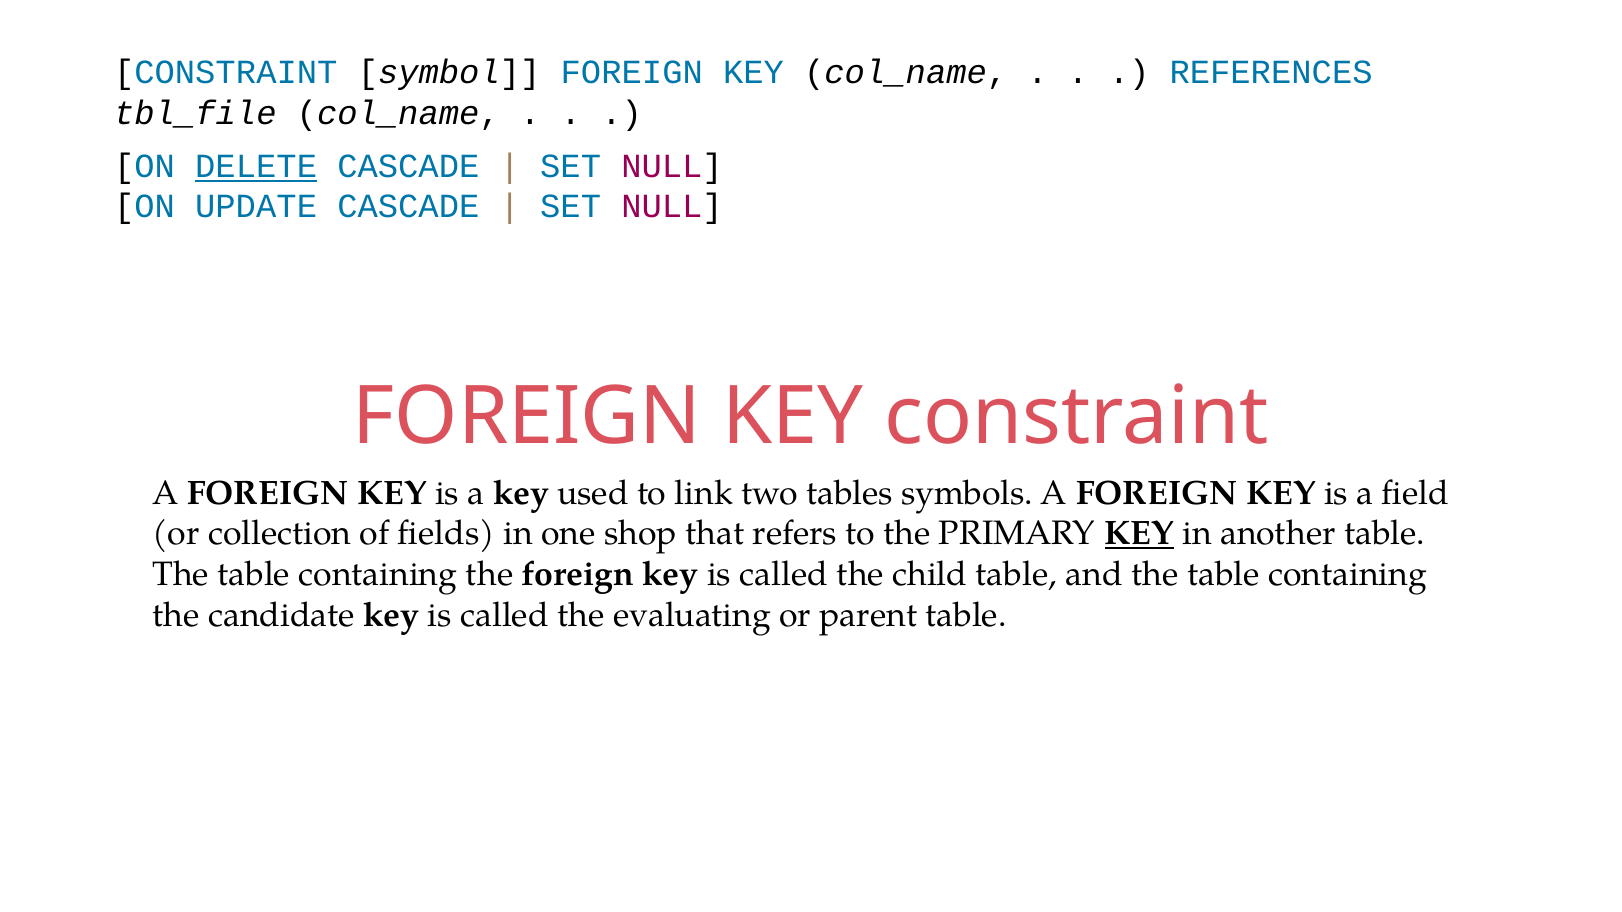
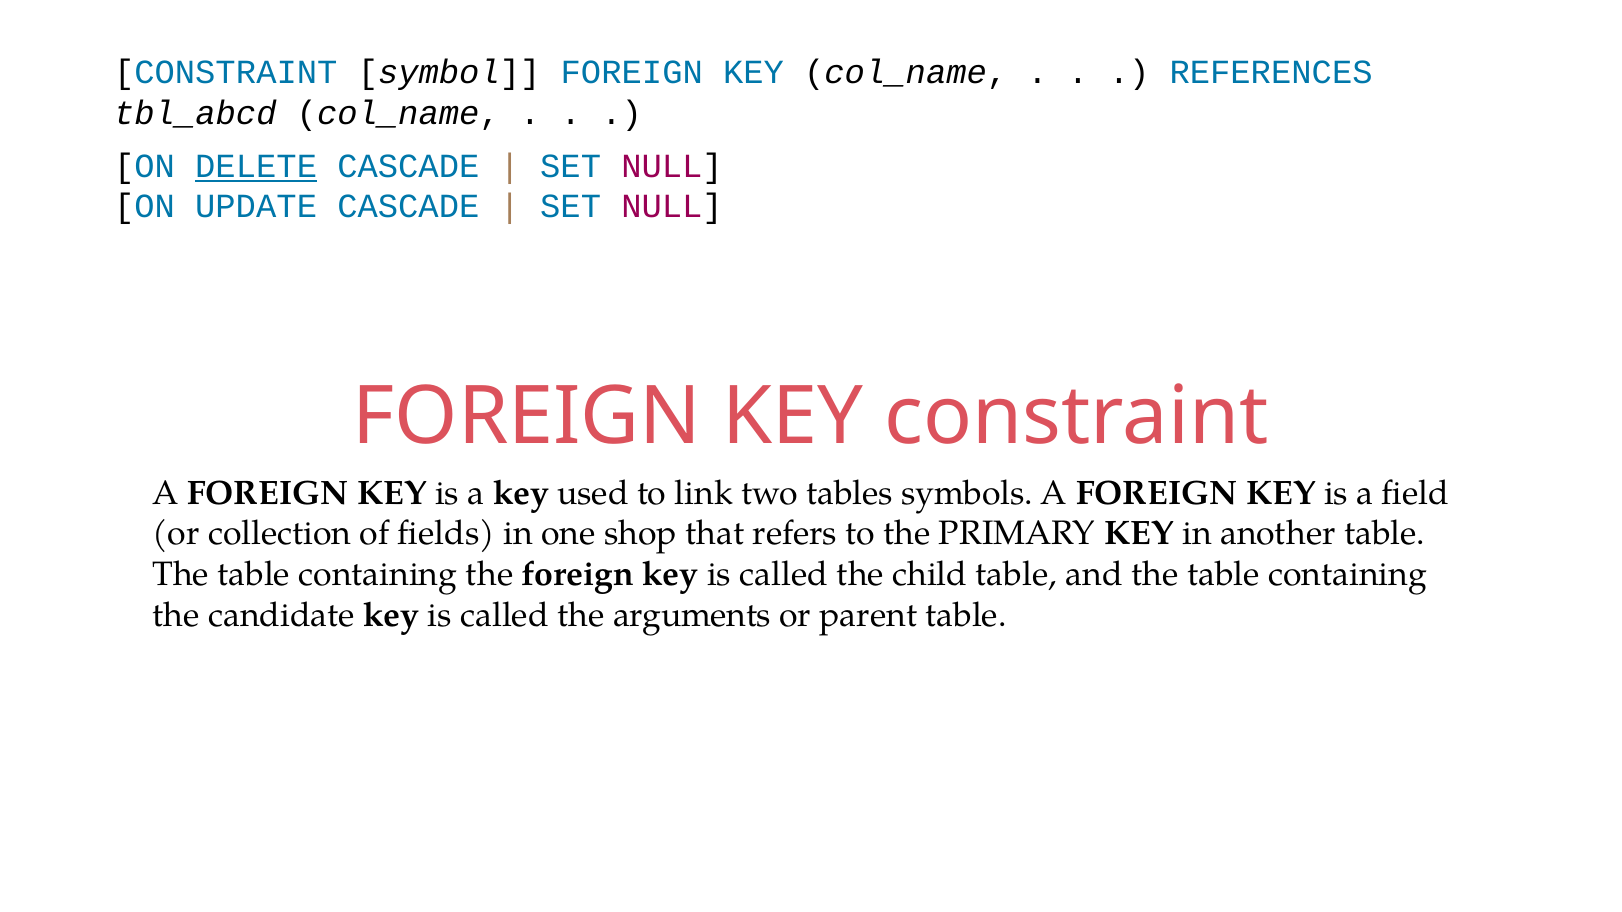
tbl_file: tbl_file -> tbl_abcd
KEY at (1139, 534) underline: present -> none
evaluating: evaluating -> arguments
